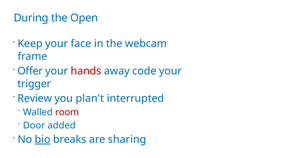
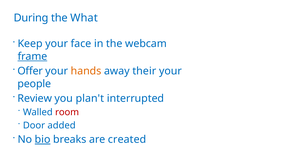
Open: Open -> What
frame underline: none -> present
hands colour: red -> orange
code: code -> their
trigger: trigger -> people
sharing: sharing -> created
